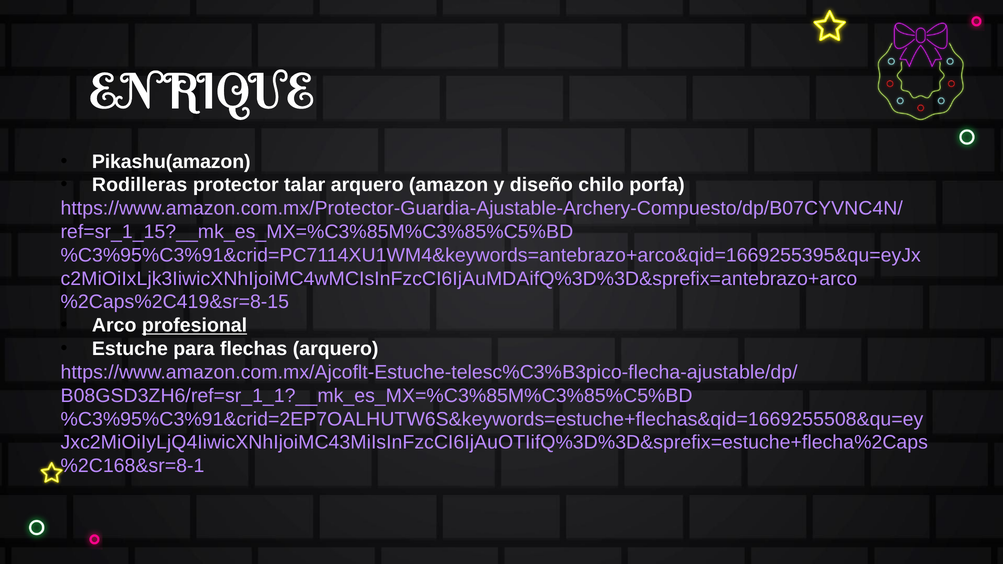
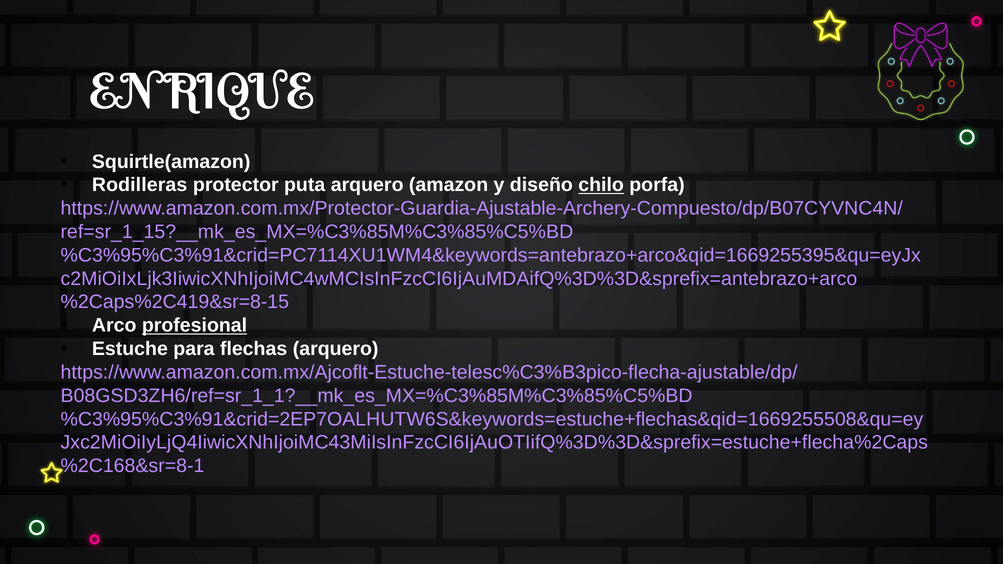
Pikashu(amazon: Pikashu(amazon -> Squirtle(amazon
talar: talar -> puta
chilo underline: none -> present
